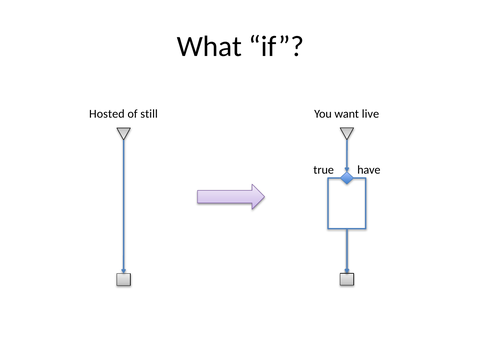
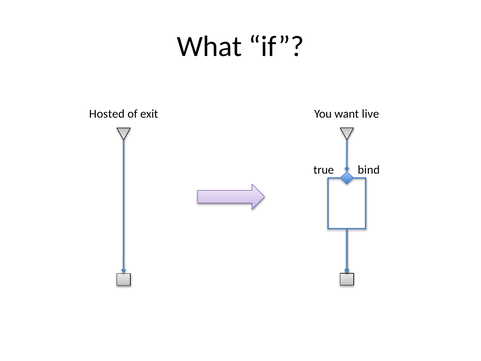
still: still -> exit
have: have -> bind
